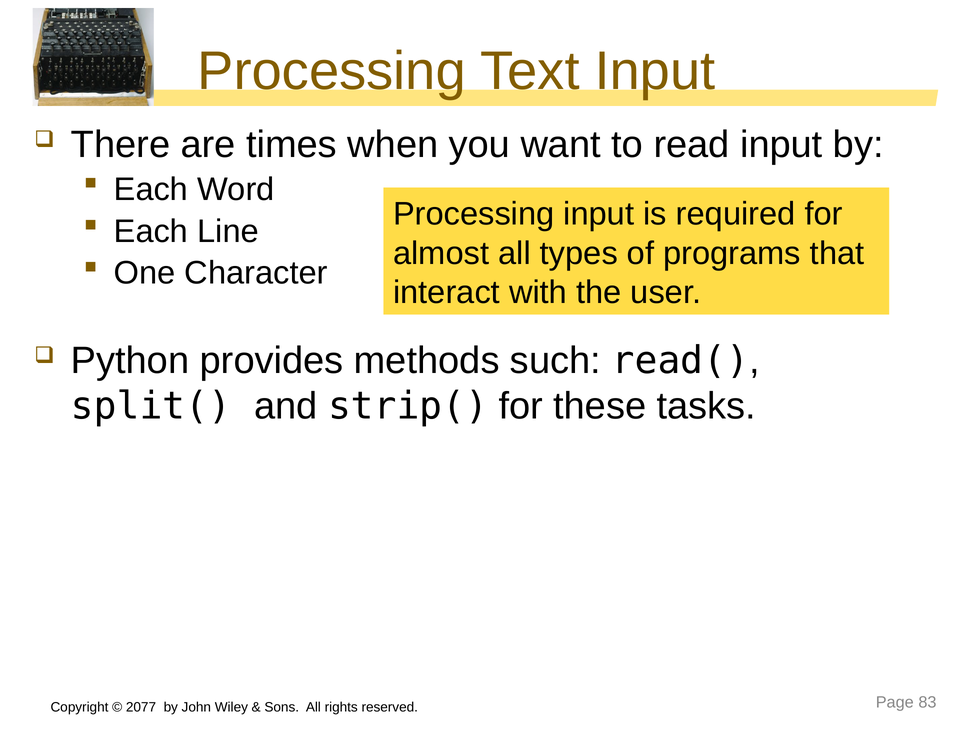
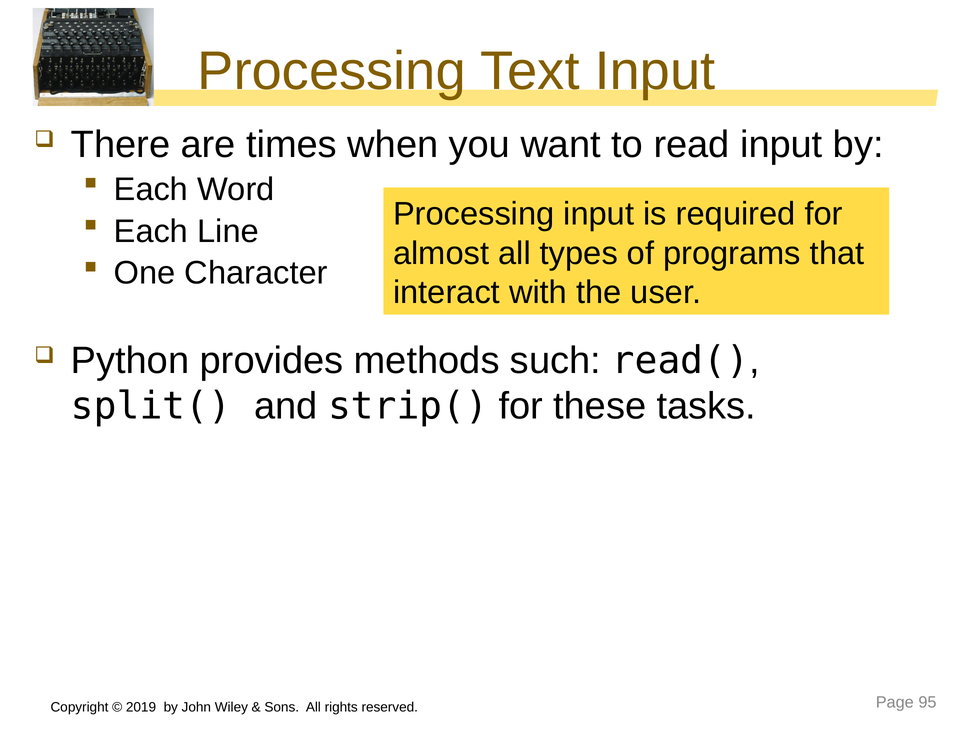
2077: 2077 -> 2019
83: 83 -> 95
